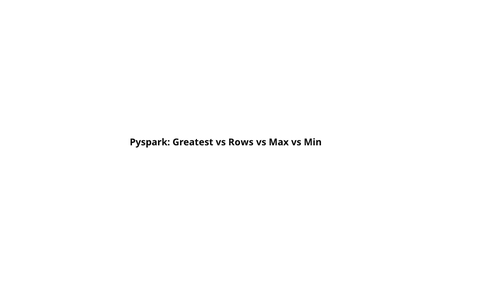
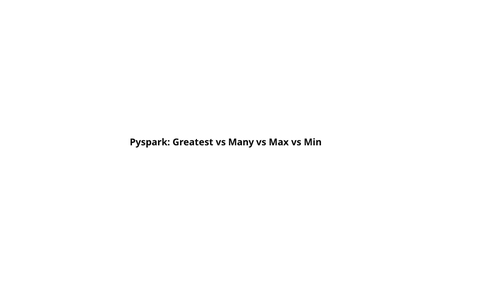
Rows: Rows -> Many
